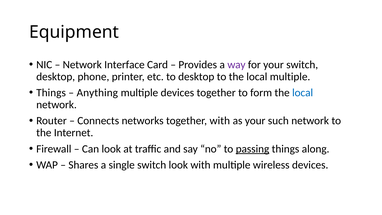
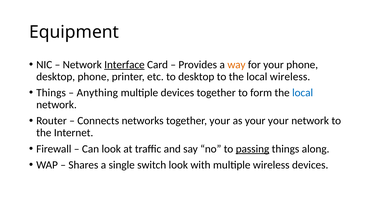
Interface underline: none -> present
way colour: purple -> orange
your switch: switch -> phone
local multiple: multiple -> wireless
together with: with -> your
your such: such -> your
